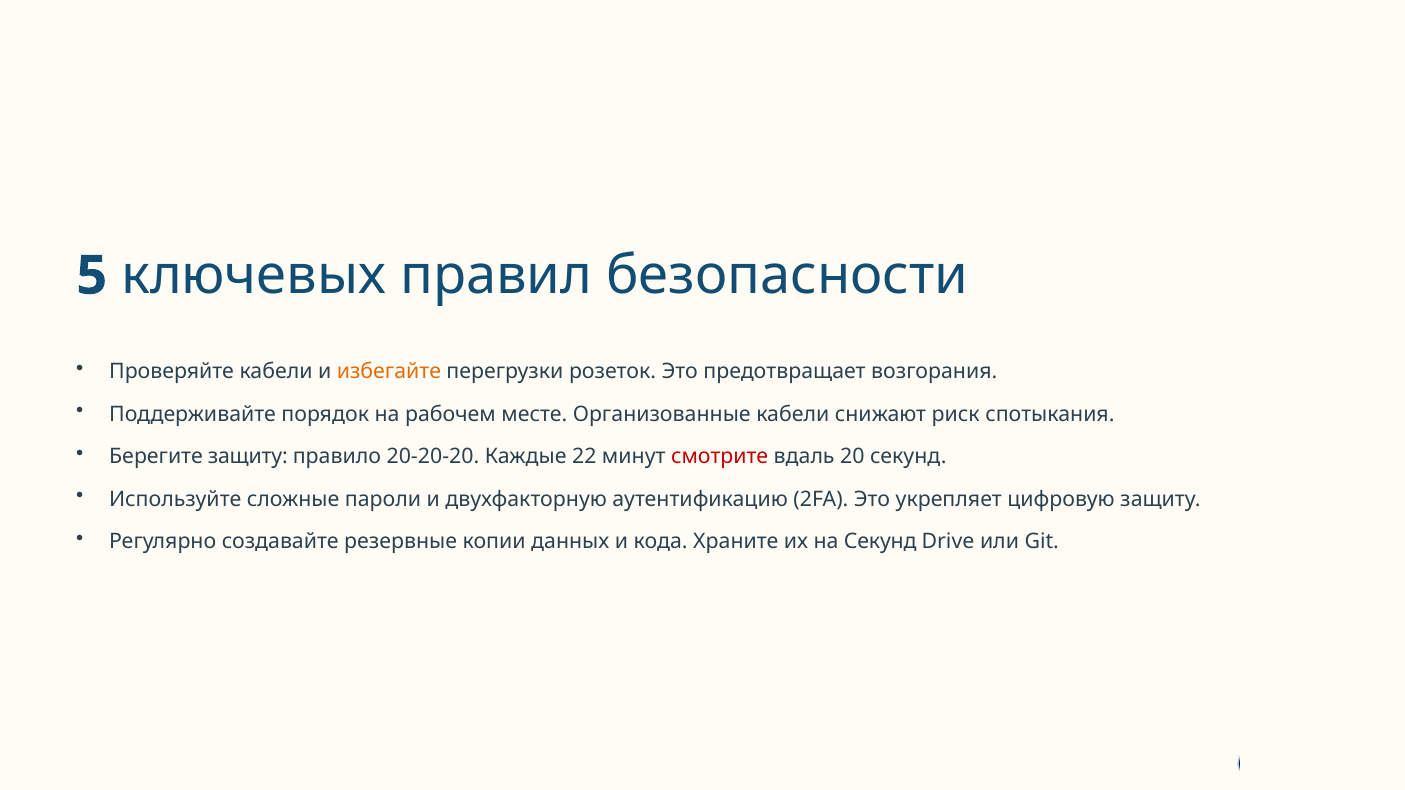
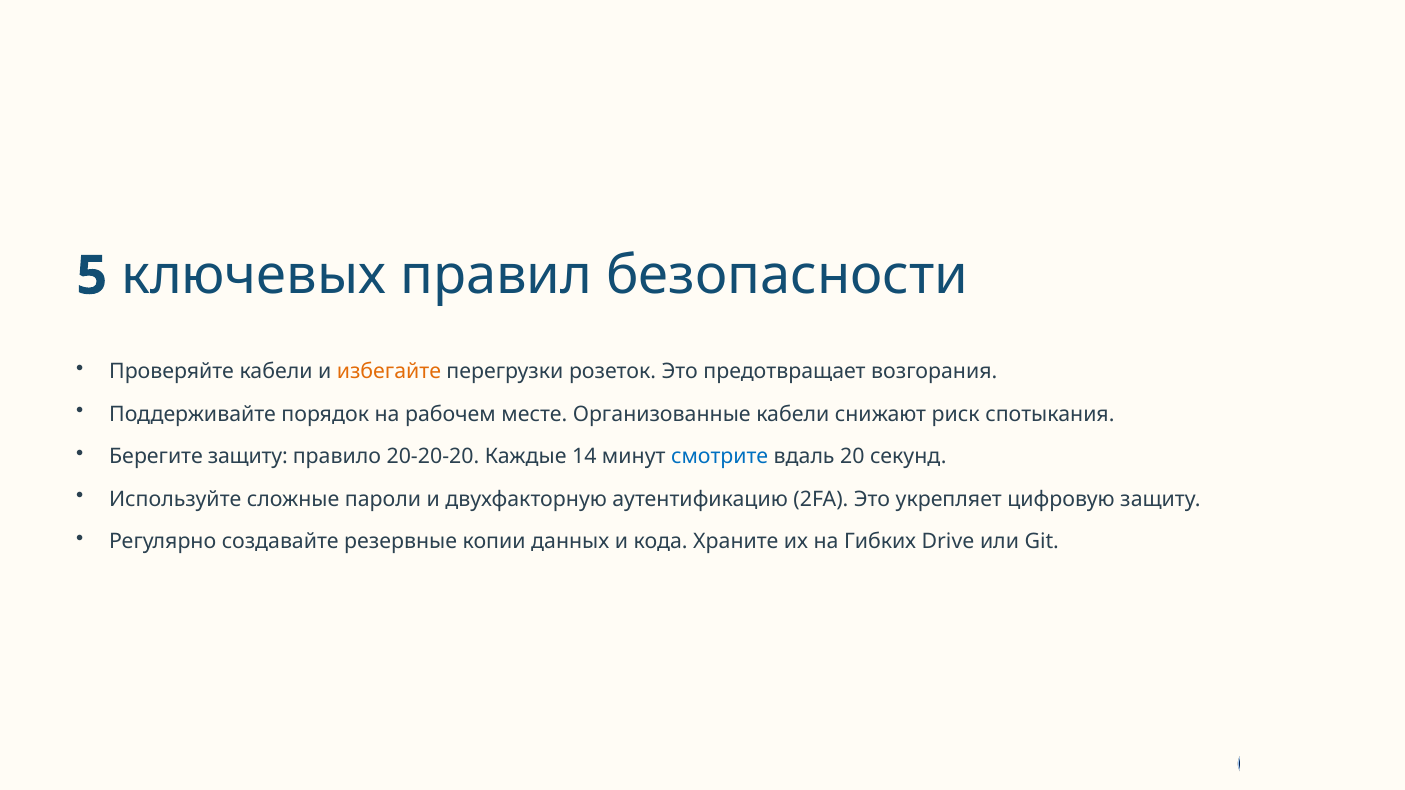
22: 22 -> 14
смотрите colour: red -> blue
на Секунд: Секунд -> Гибких
